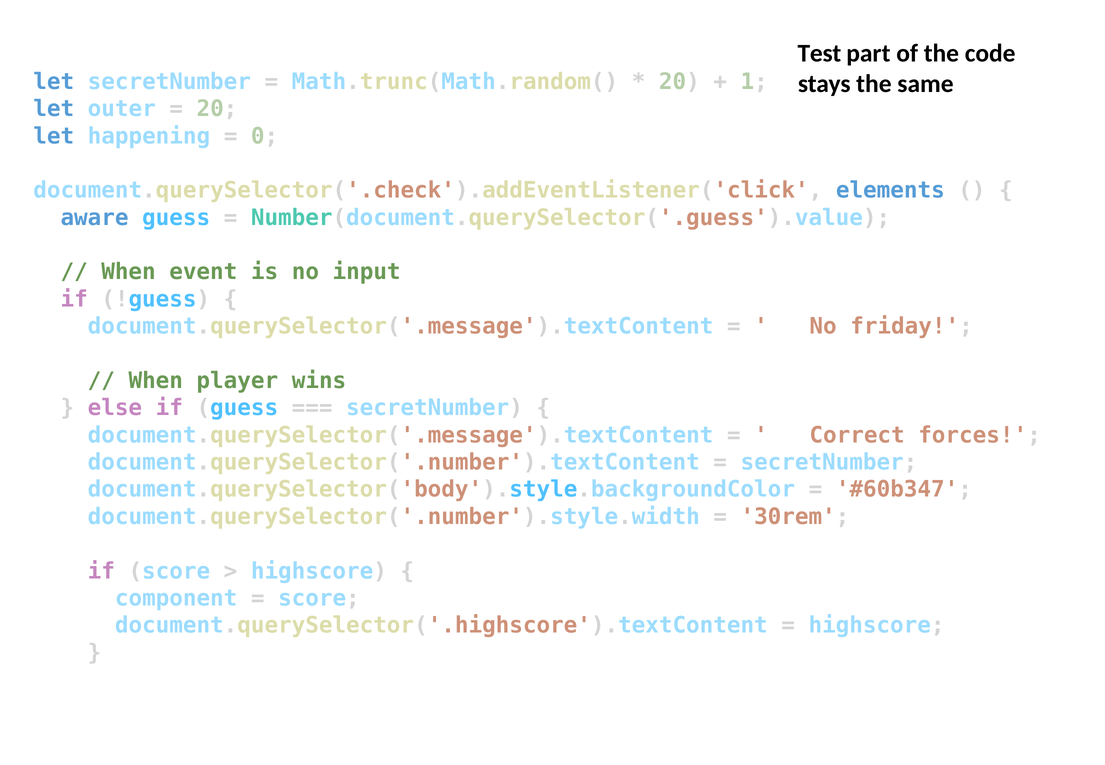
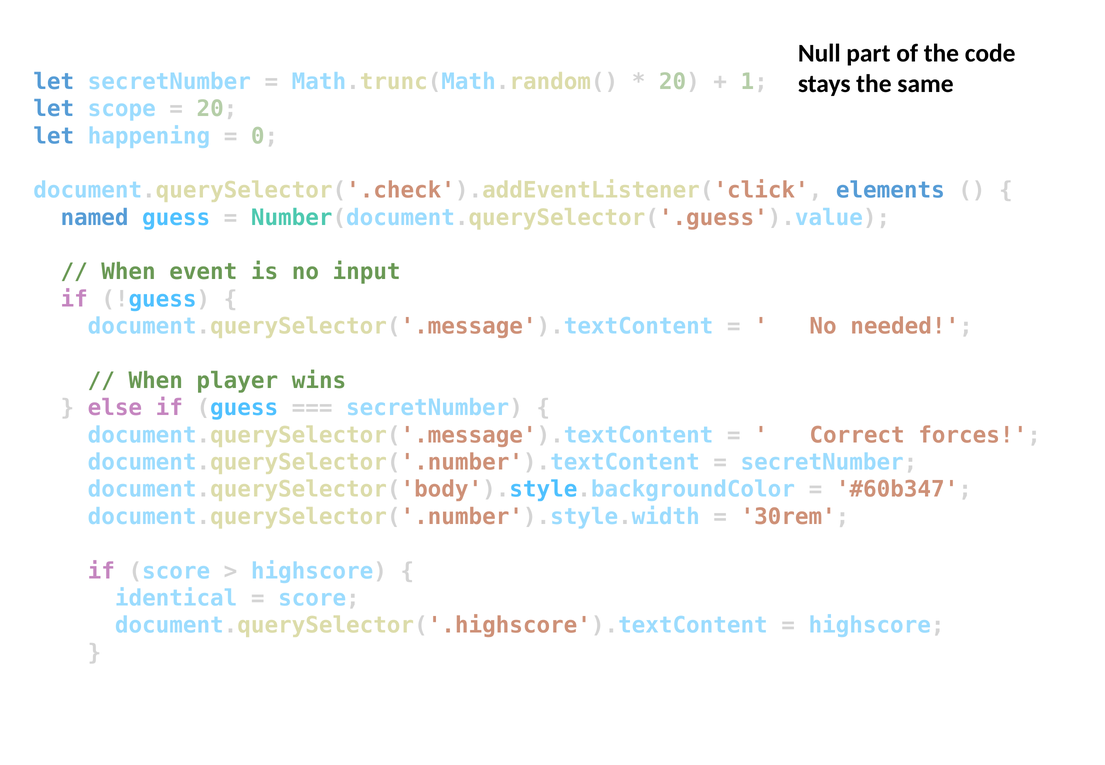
Test: Test -> Null
outer: outer -> scope
aware: aware -> named
friday: friday -> needed
component: component -> identical
